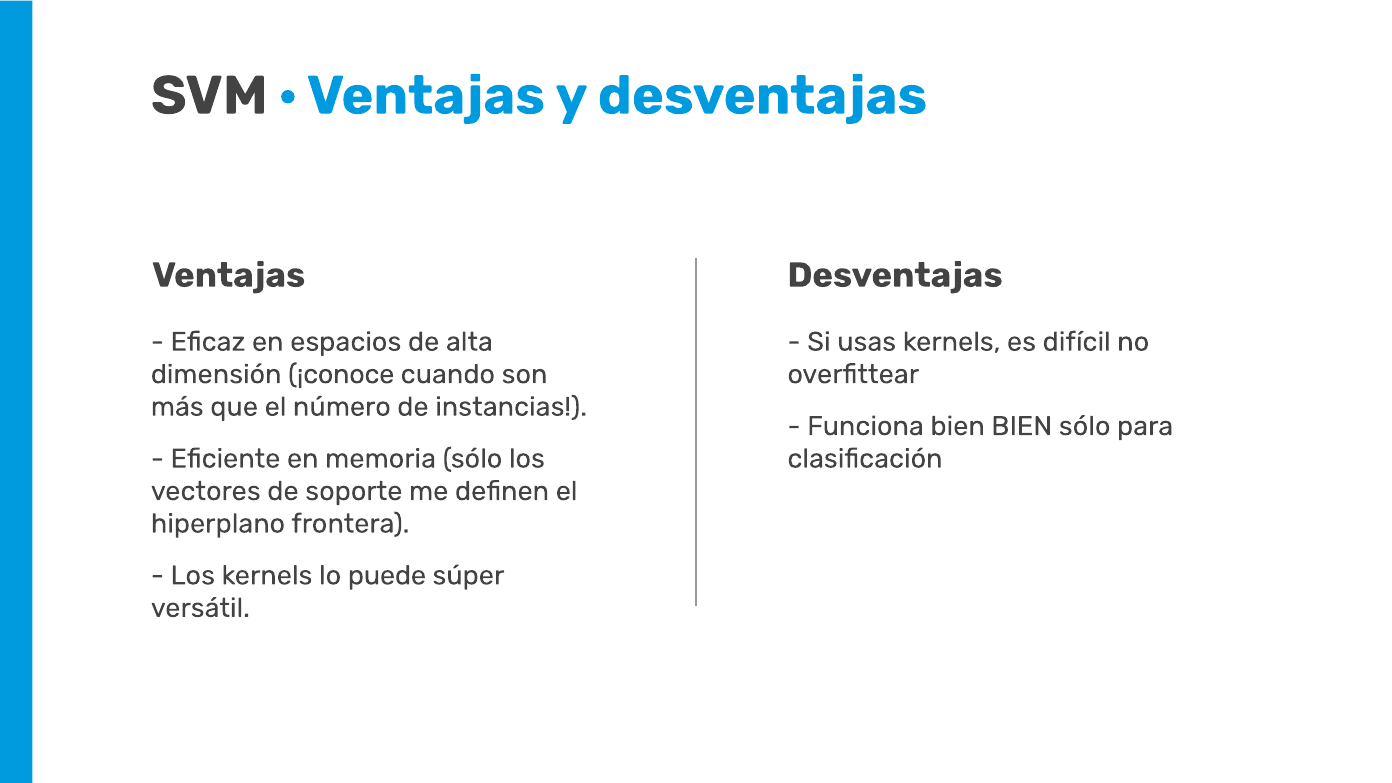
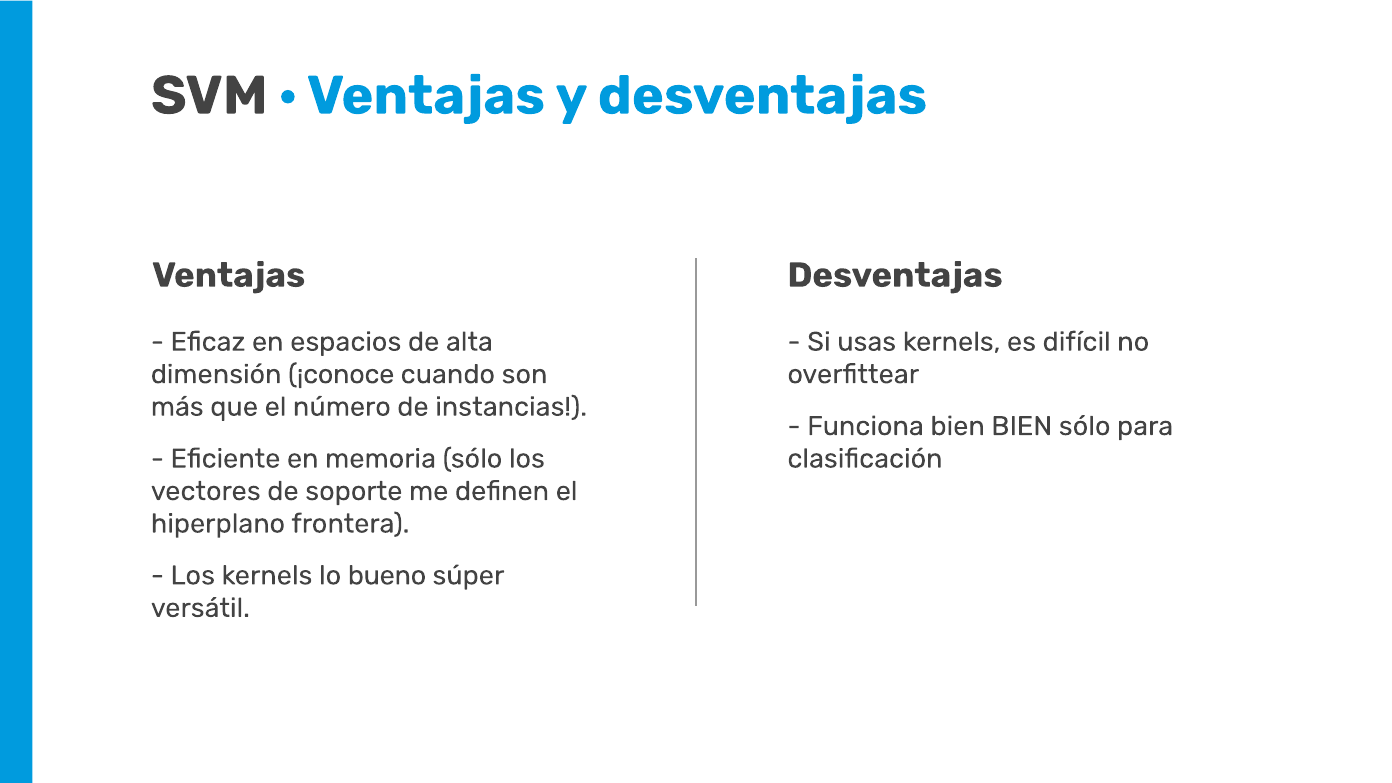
puede: puede -> bueno
